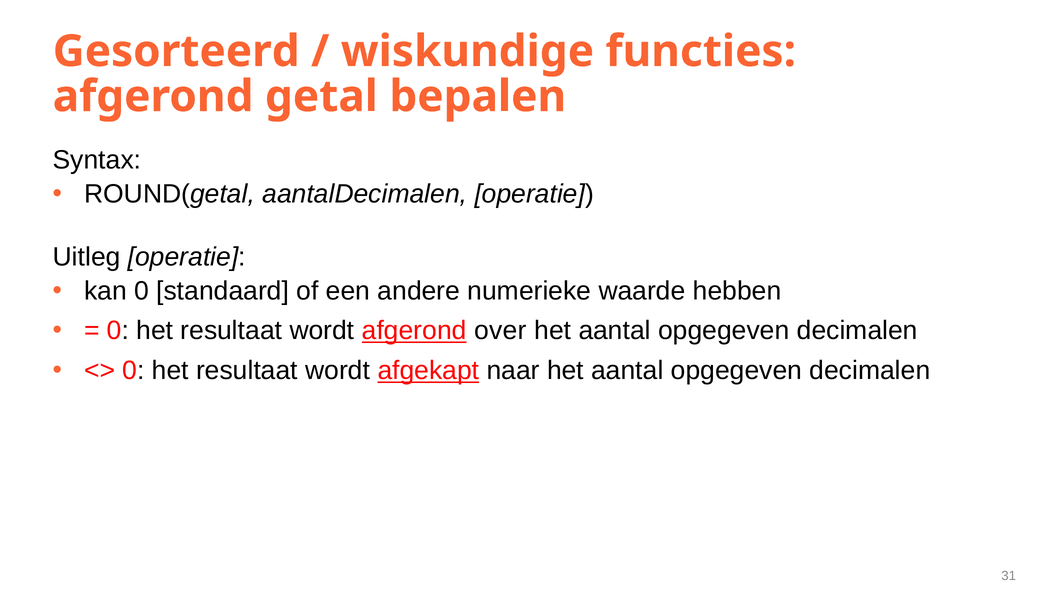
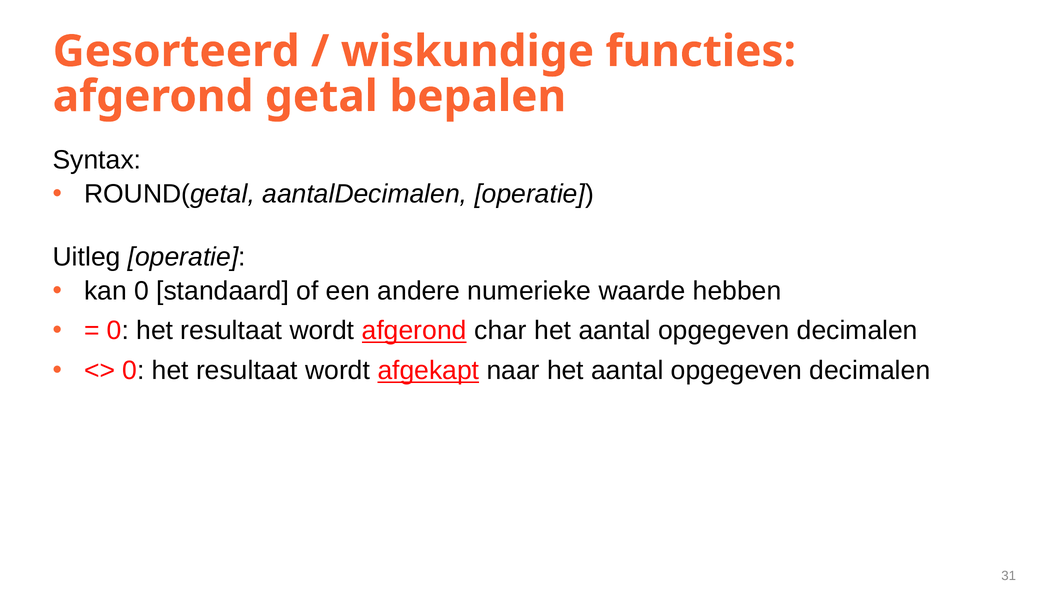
over: over -> char
